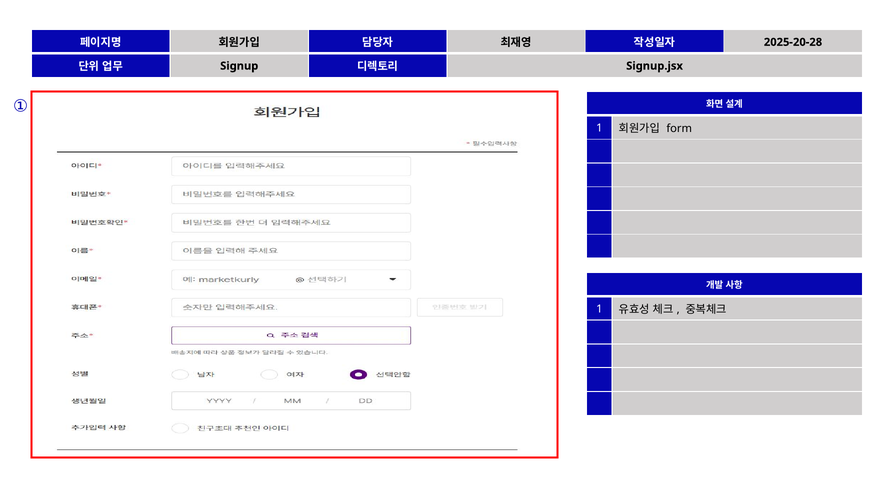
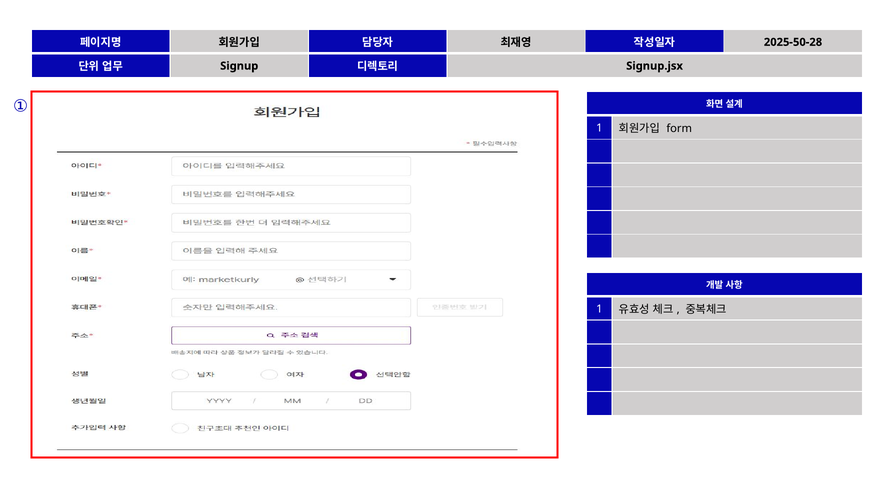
2025-20-28: 2025-20-28 -> 2025-50-28
